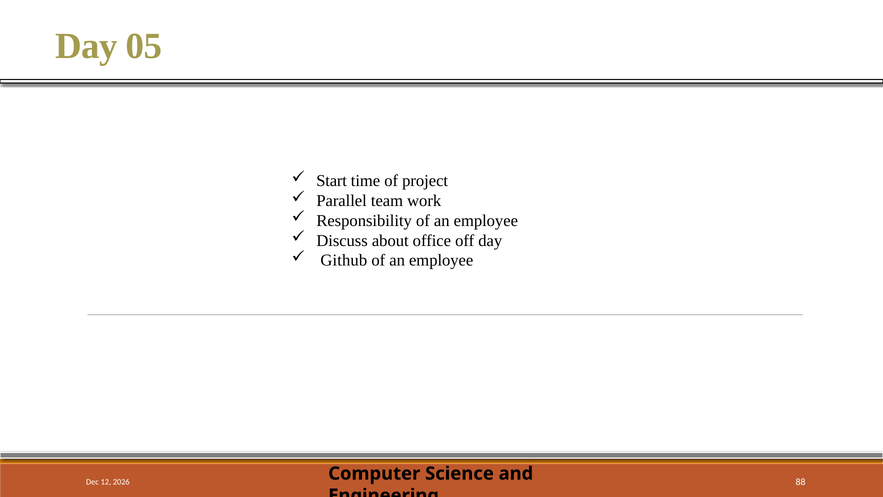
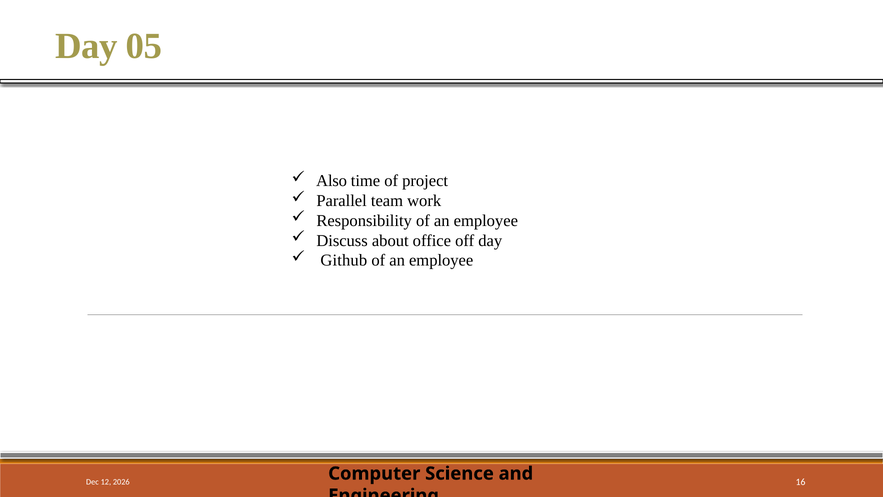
Start: Start -> Also
88: 88 -> 16
